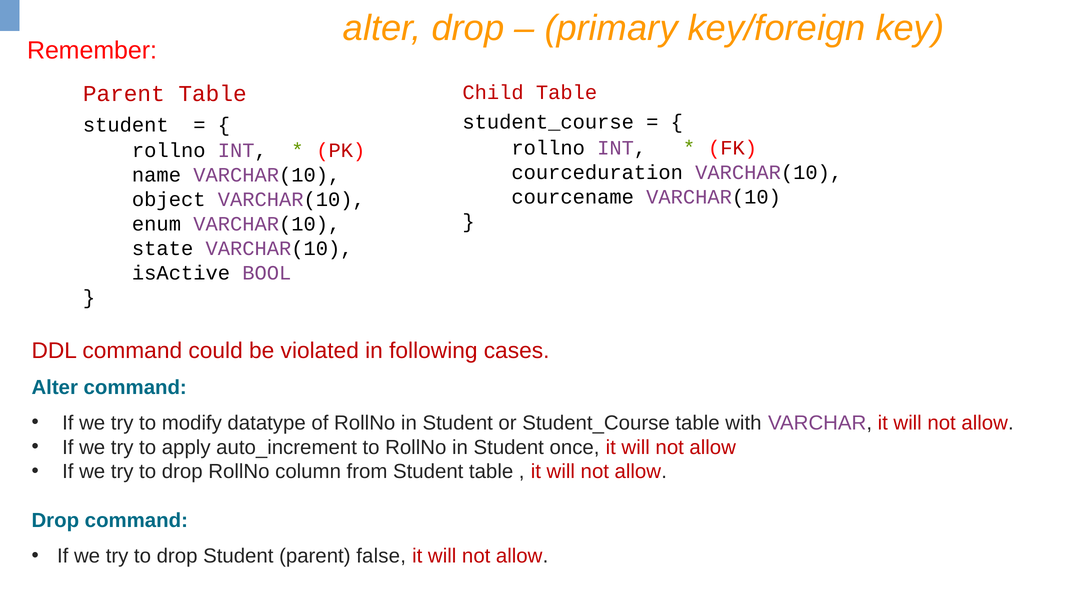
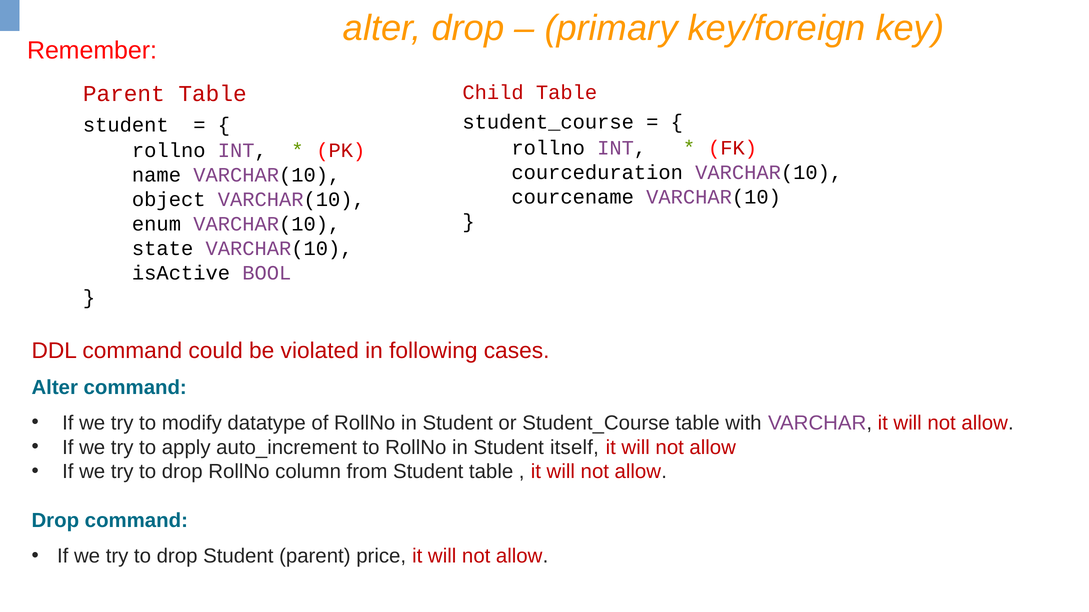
once: once -> itself
false: false -> price
